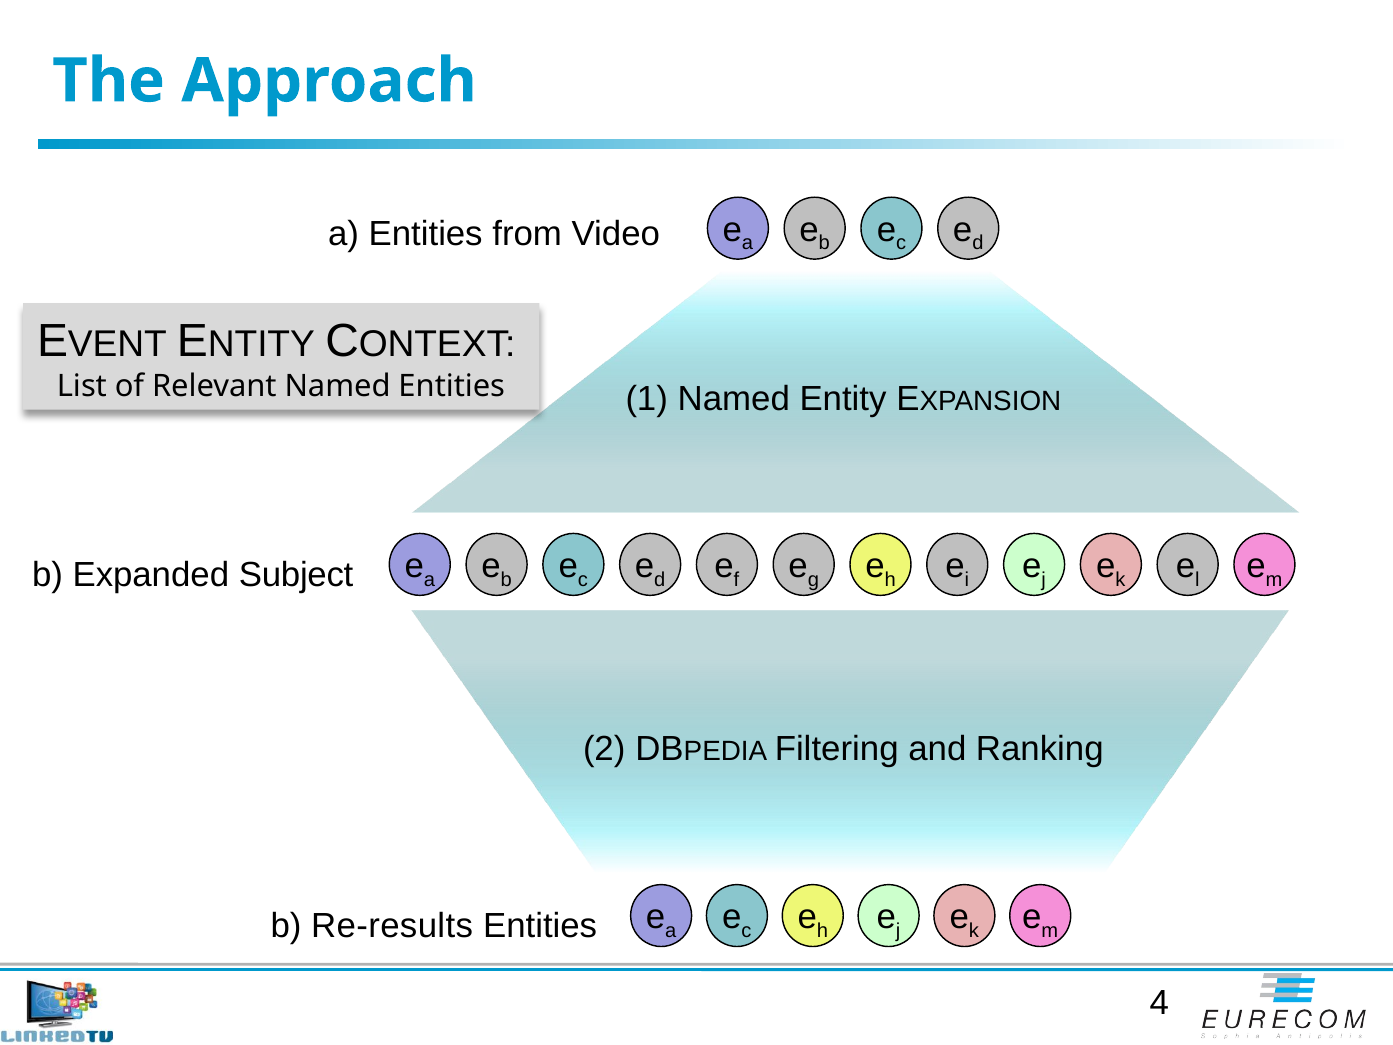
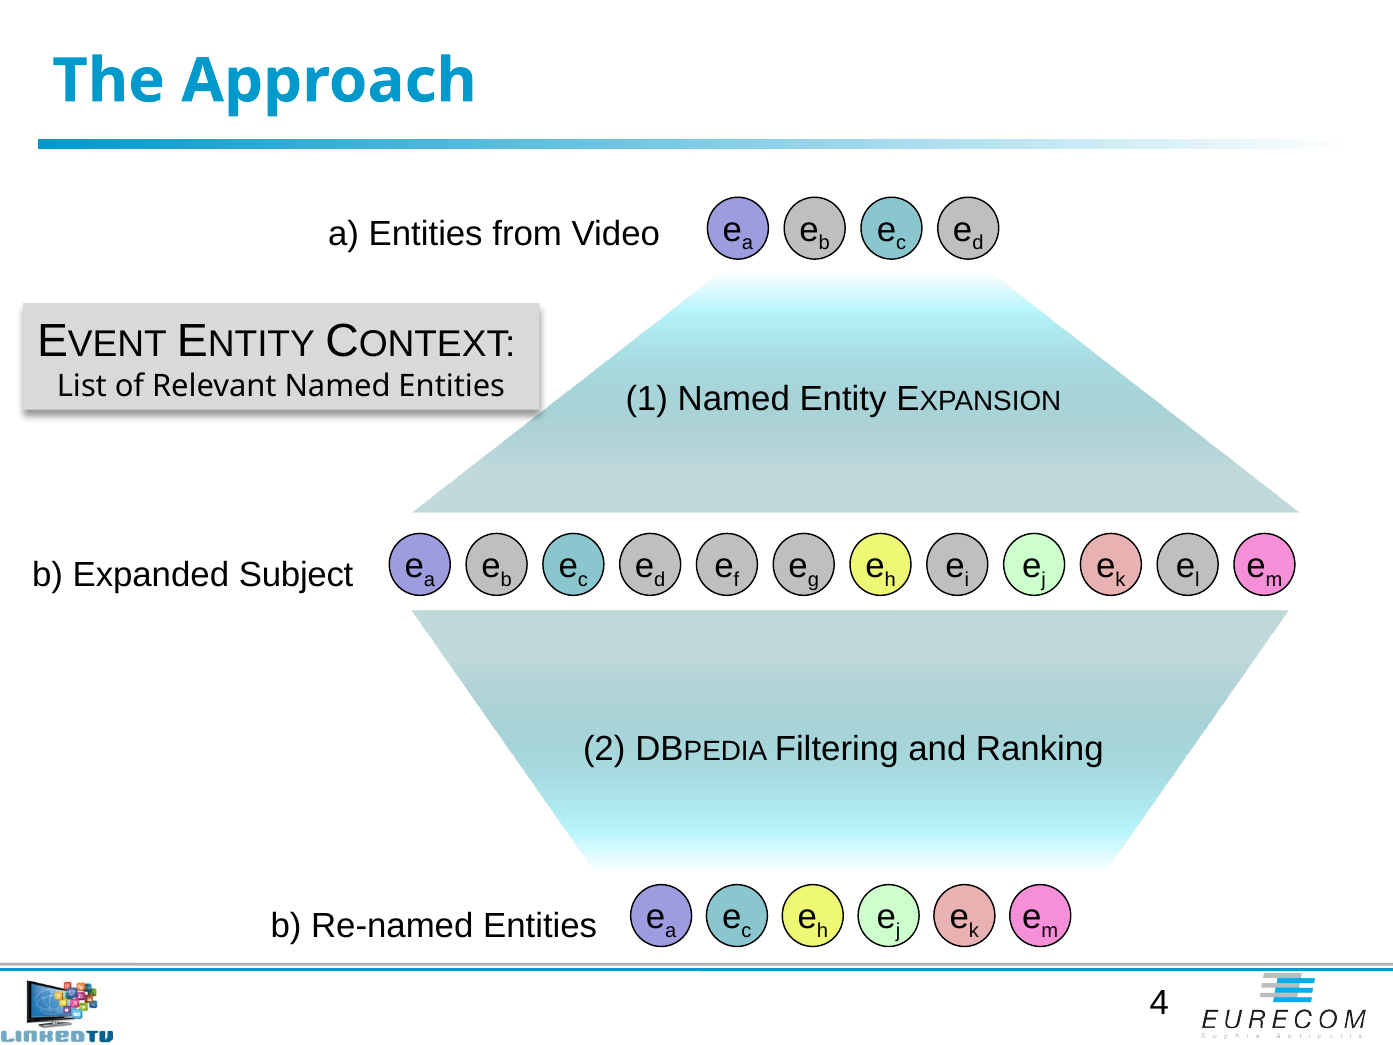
Re-results: Re-results -> Re-named
